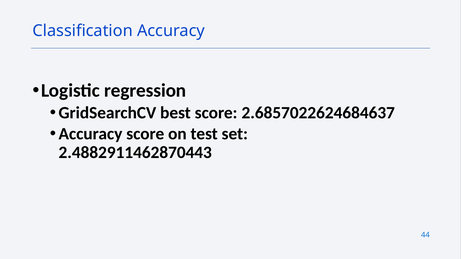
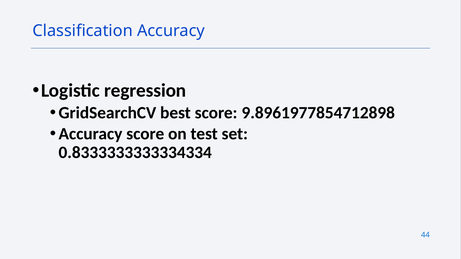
2.6857022624684637: 2.6857022624684637 -> 9.8961977854712898
2.4882911462870443: 2.4882911462870443 -> 0.8333333333334334
